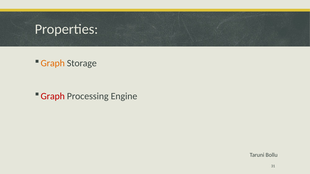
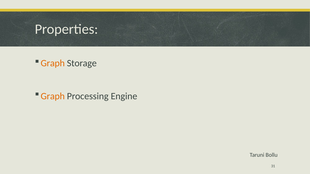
Graph at (53, 96) colour: red -> orange
